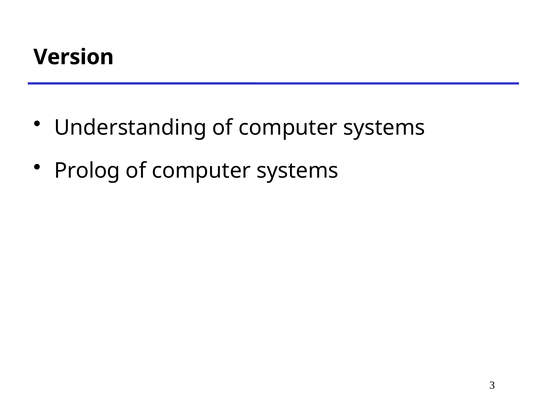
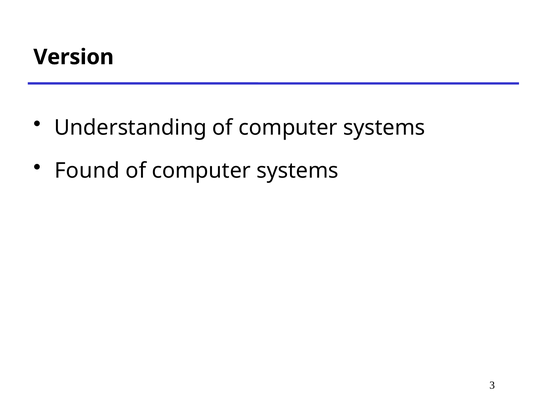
Prolog: Prolog -> Found
